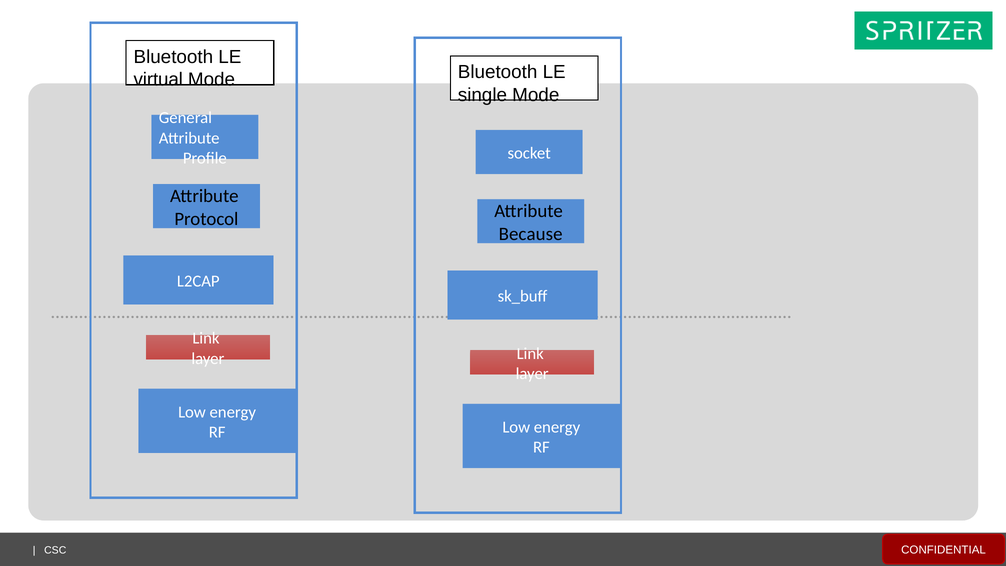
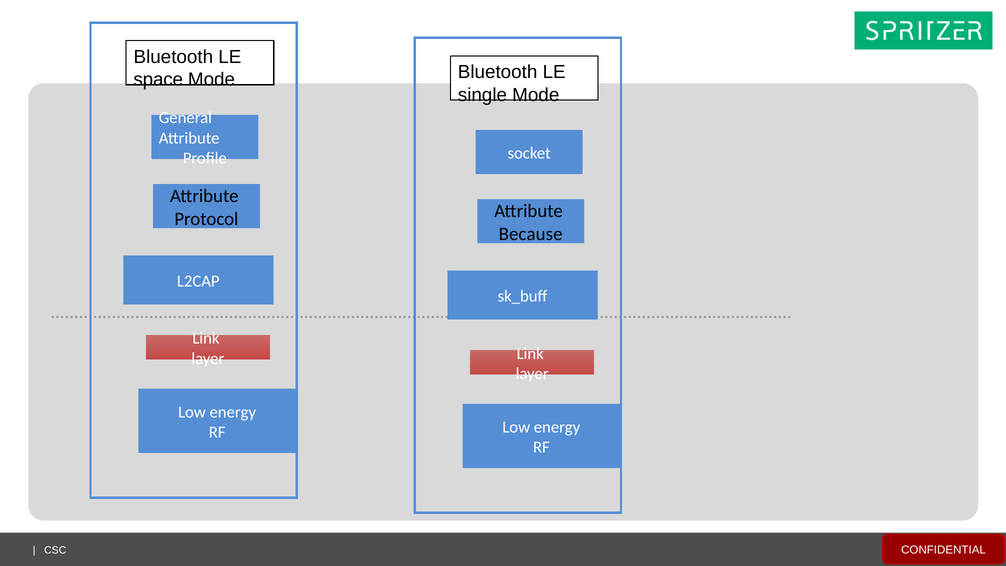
virtual: virtual -> space
